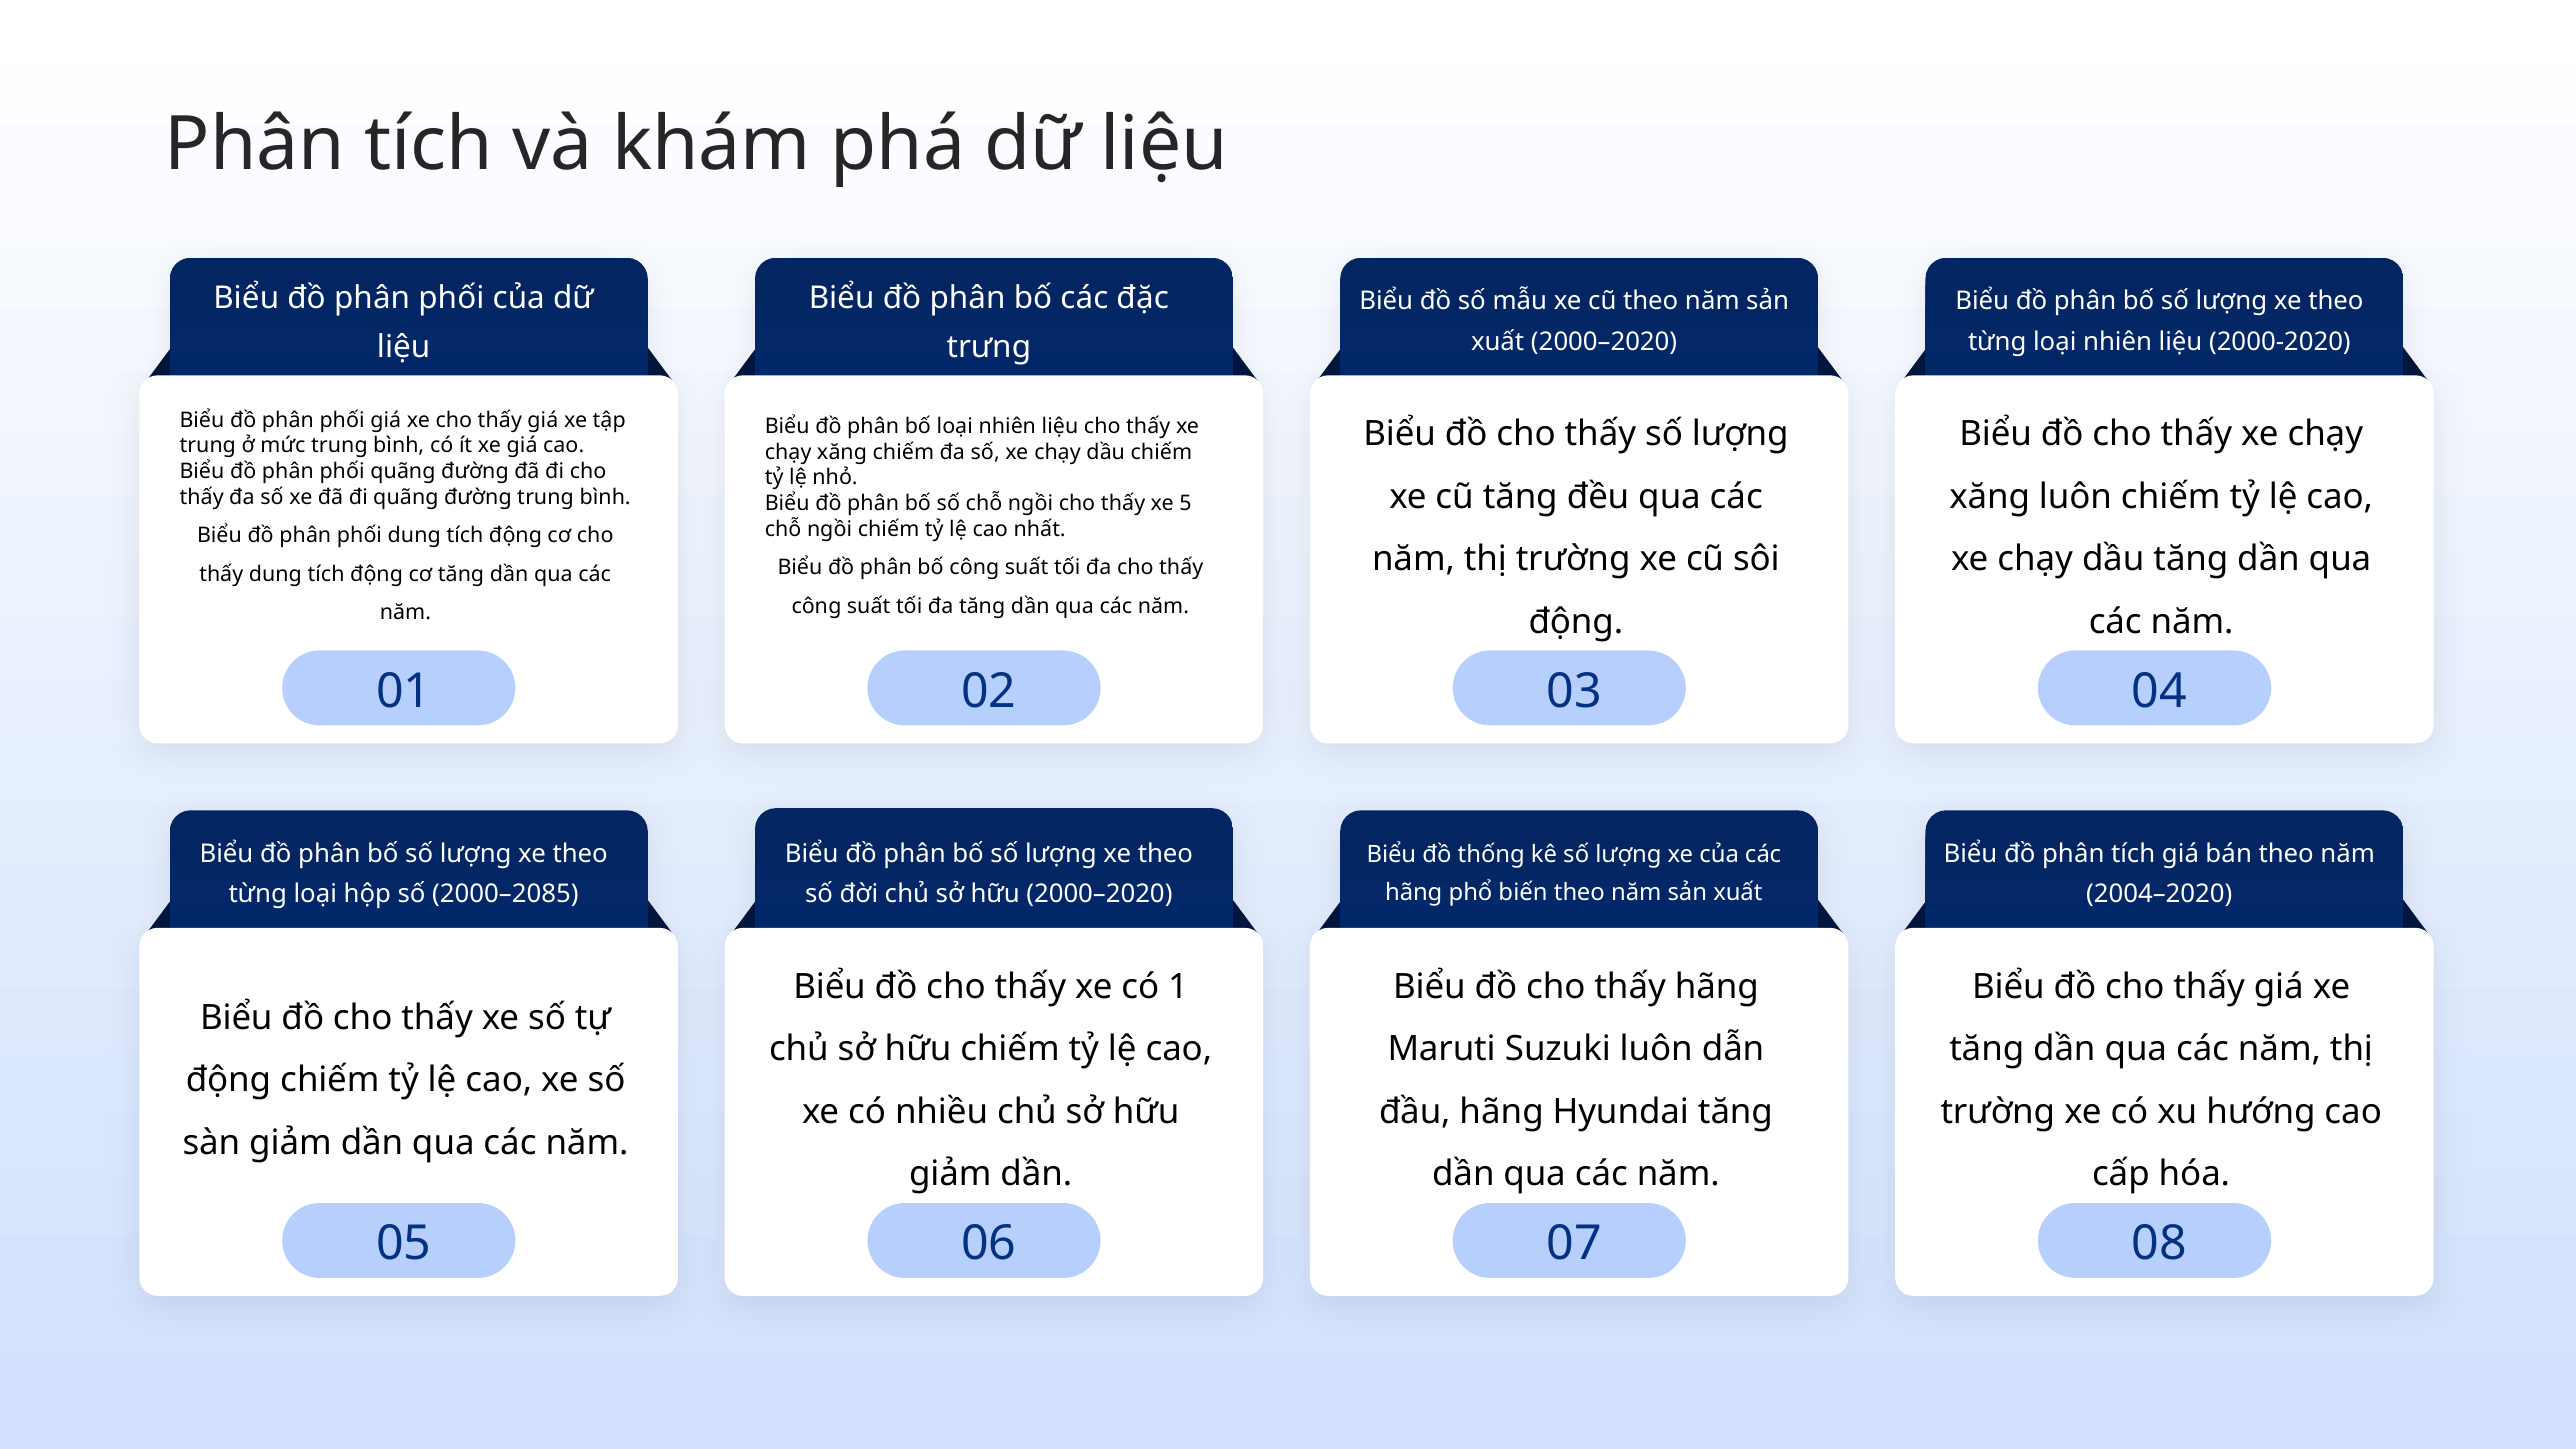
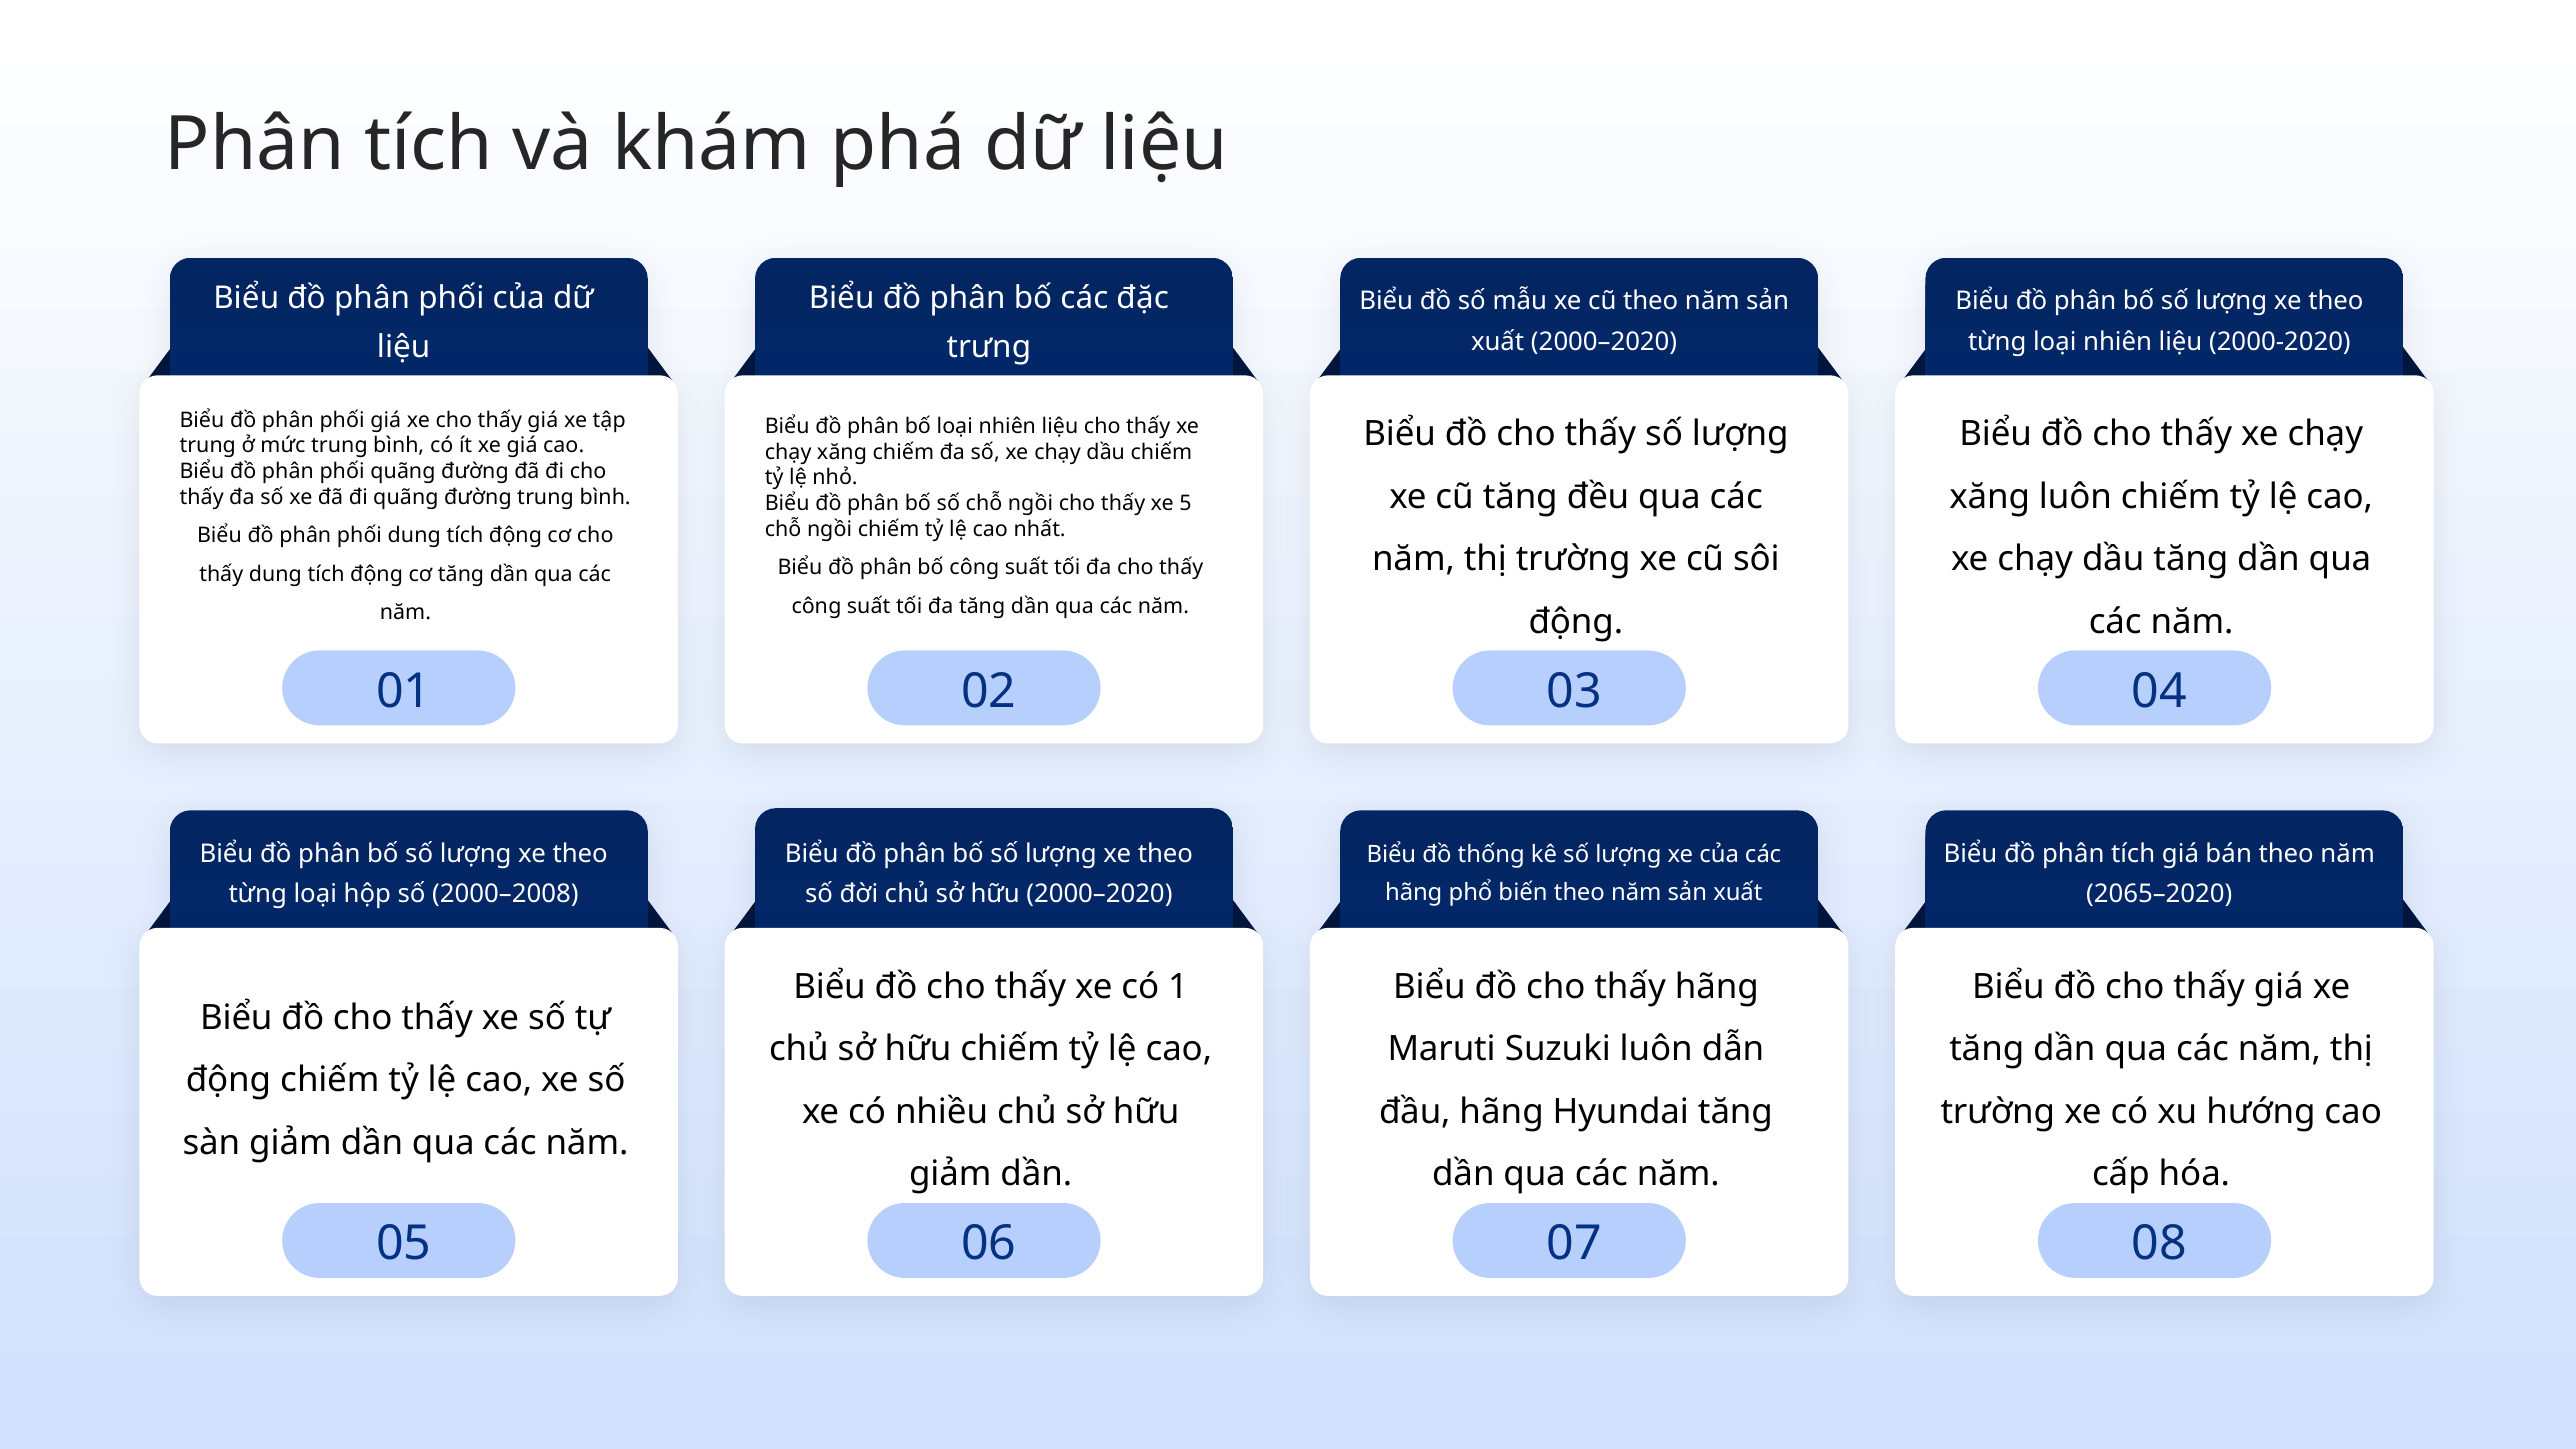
2000–2085: 2000–2085 -> 2000–2008
2004–2020: 2004–2020 -> 2065–2020
